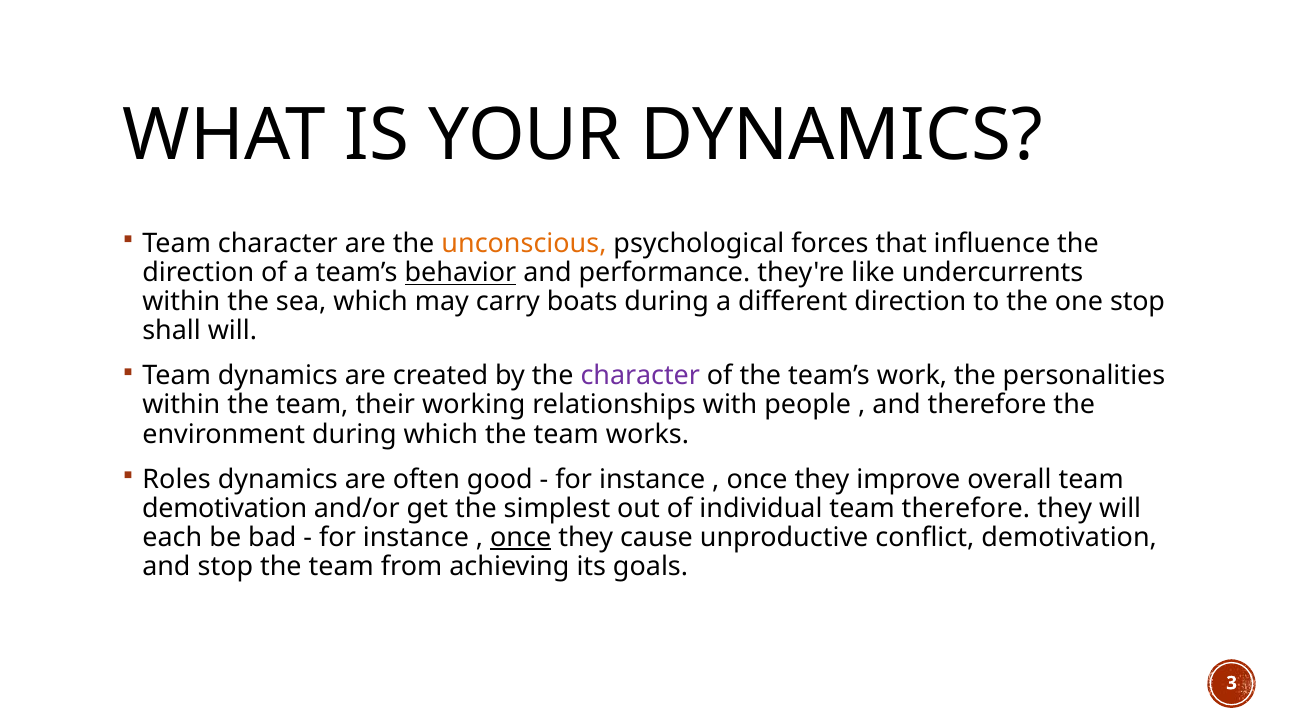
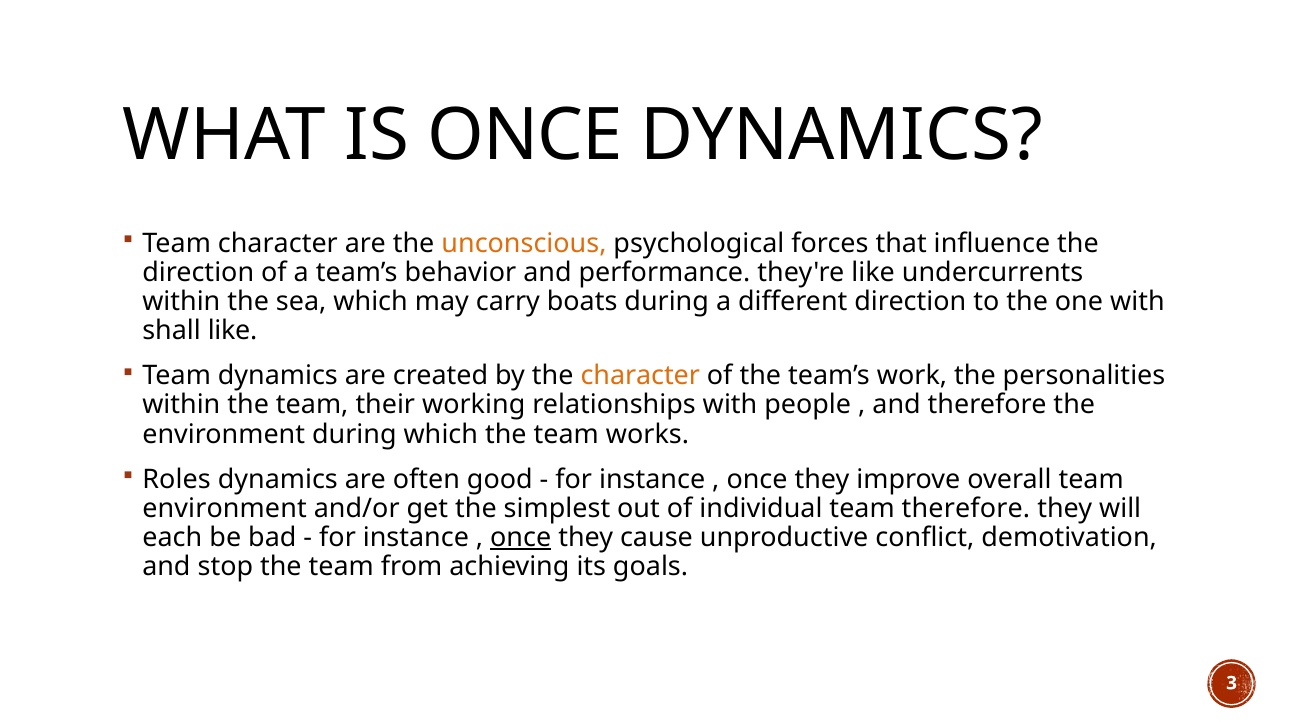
IS YOUR: YOUR -> ONCE
behavior underline: present -> none
one stop: stop -> with
shall will: will -> like
character at (640, 376) colour: purple -> orange
demotivation at (225, 508): demotivation -> environment
